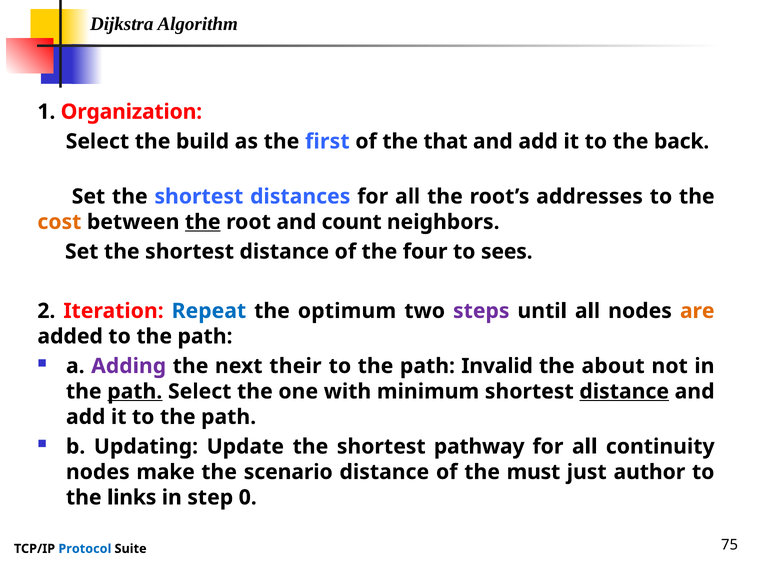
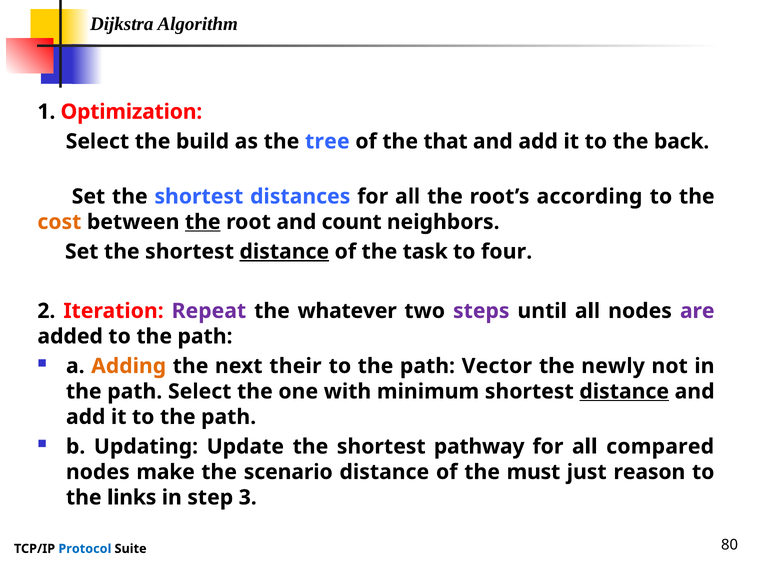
Organization: Organization -> Optimization
first: first -> tree
addresses: addresses -> according
distance at (284, 251) underline: none -> present
four: four -> task
sees: sees -> four
Repeat colour: blue -> purple
optimum: optimum -> whatever
are colour: orange -> purple
Adding colour: purple -> orange
Invalid: Invalid -> Vector
about: about -> newly
path at (135, 391) underline: present -> none
continuity: continuity -> compared
author: author -> reason
0: 0 -> 3
75: 75 -> 80
